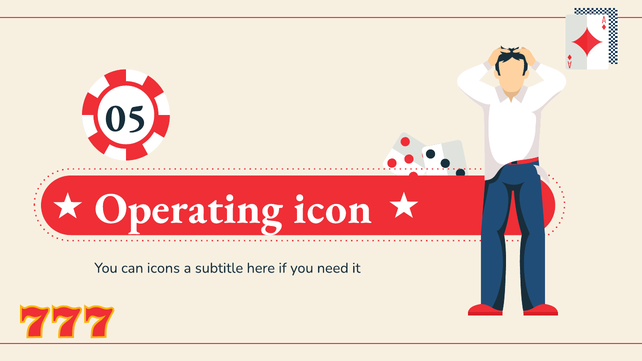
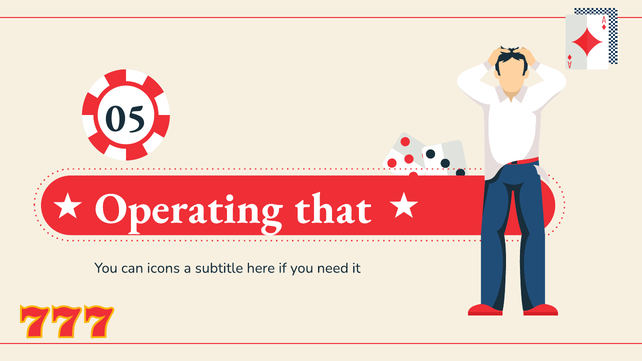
icon: icon -> that
